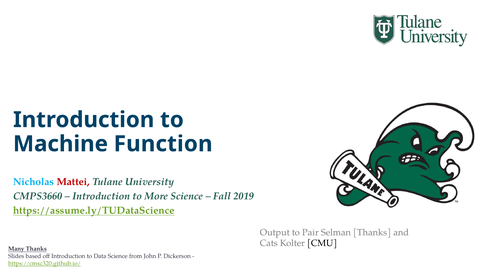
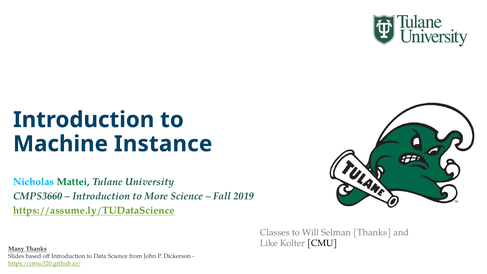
Function: Function -> Instance
Mattei colour: red -> green
Output: Output -> Classes
Pair: Pair -> Will
Cats: Cats -> Like
